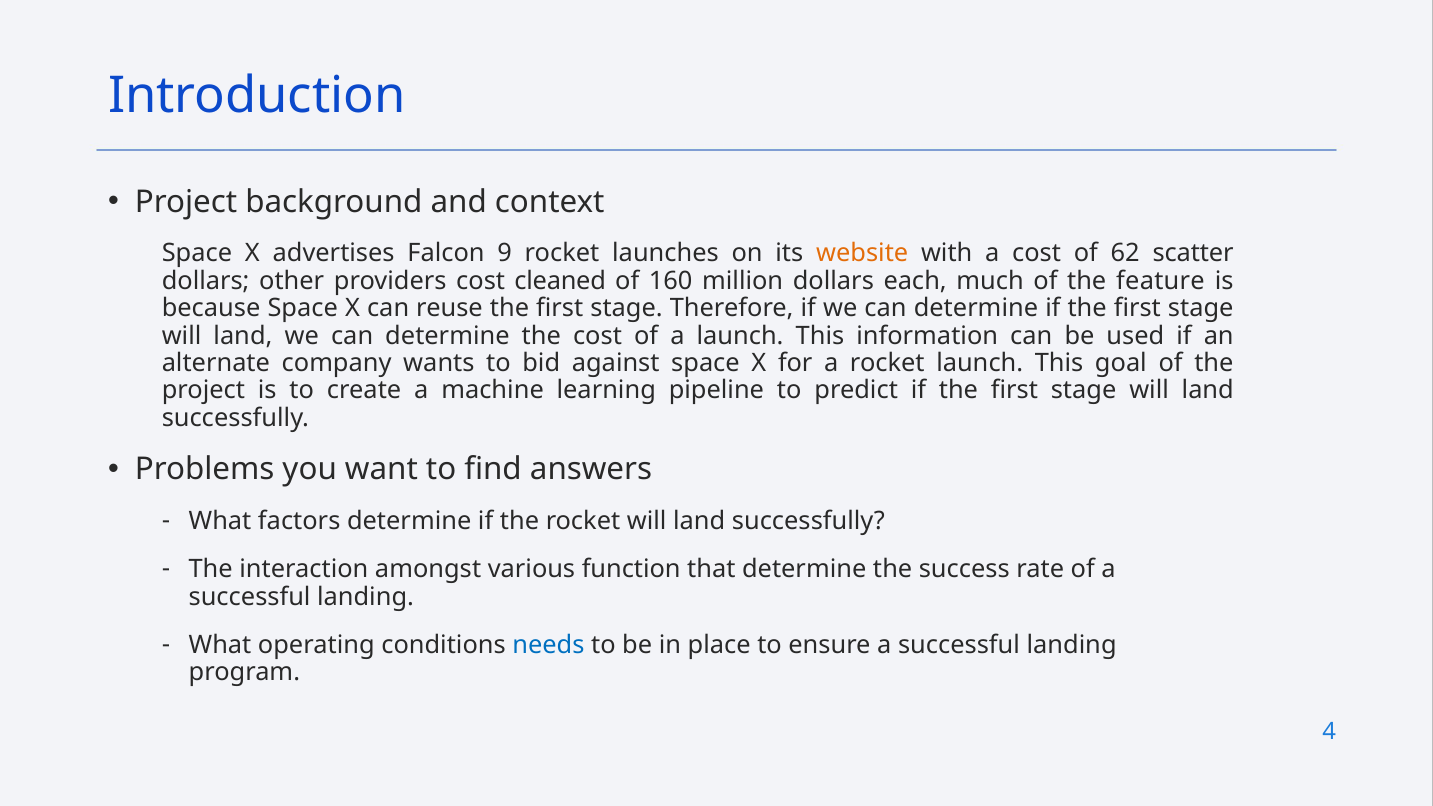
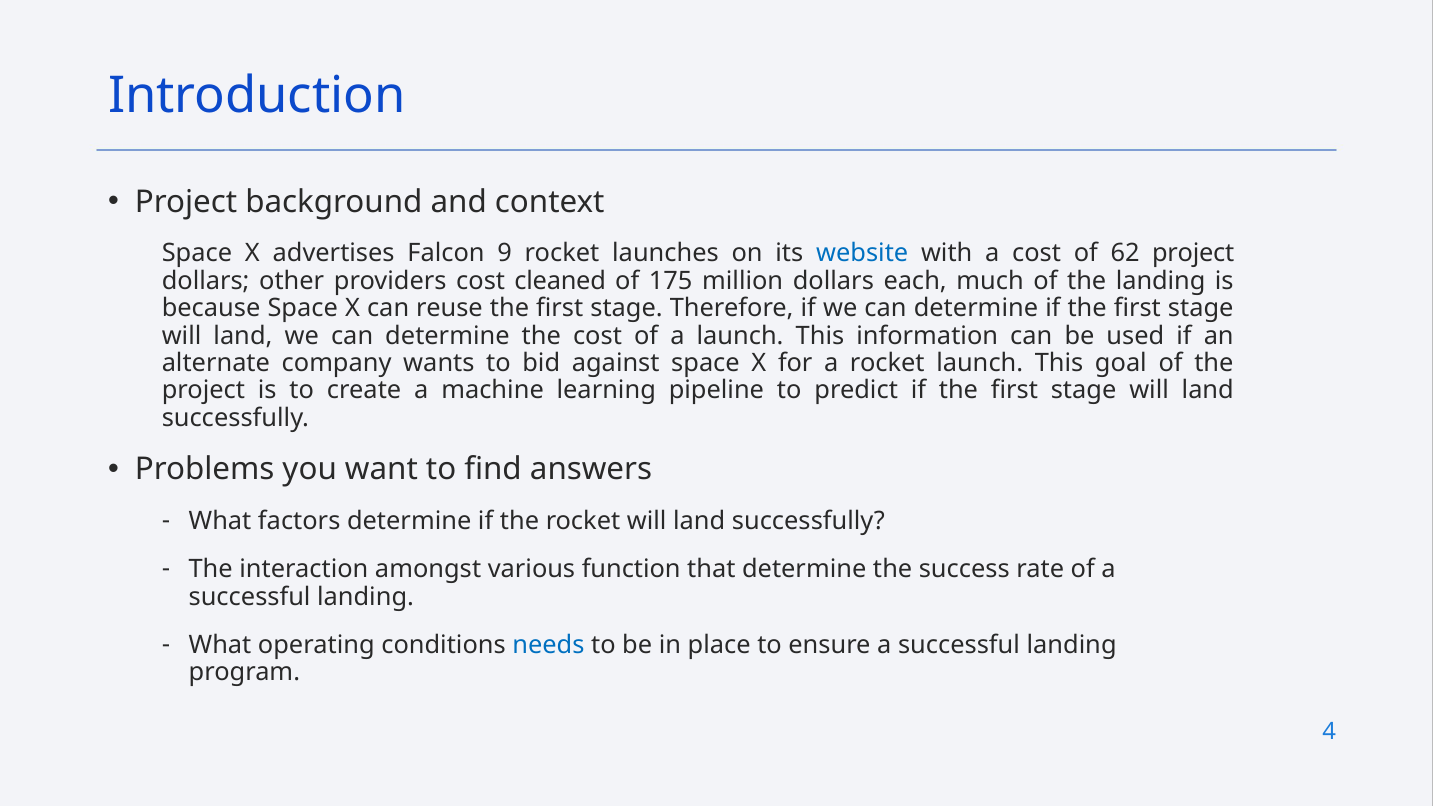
website colour: orange -> blue
62 scatter: scatter -> project
160: 160 -> 175
the feature: feature -> landing
